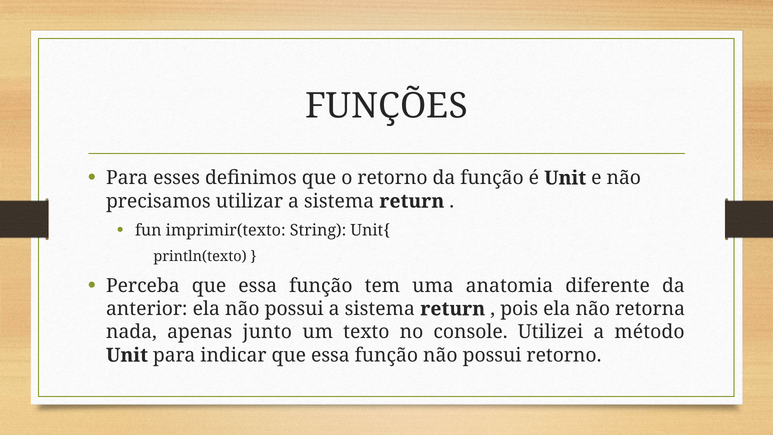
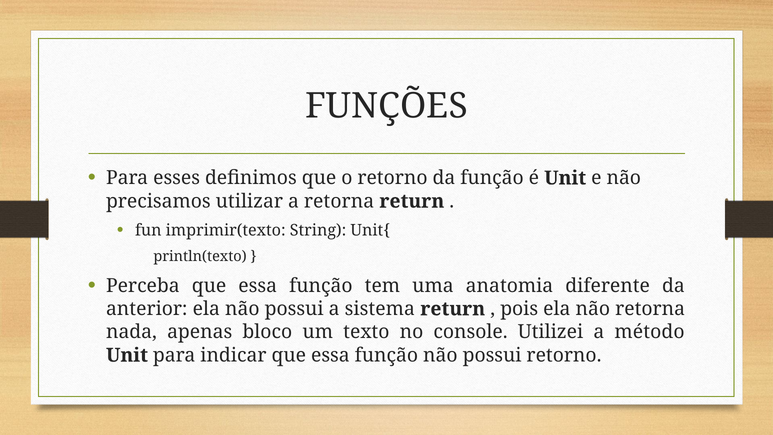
utilizar a sistema: sistema -> retorna
junto: junto -> bloco
